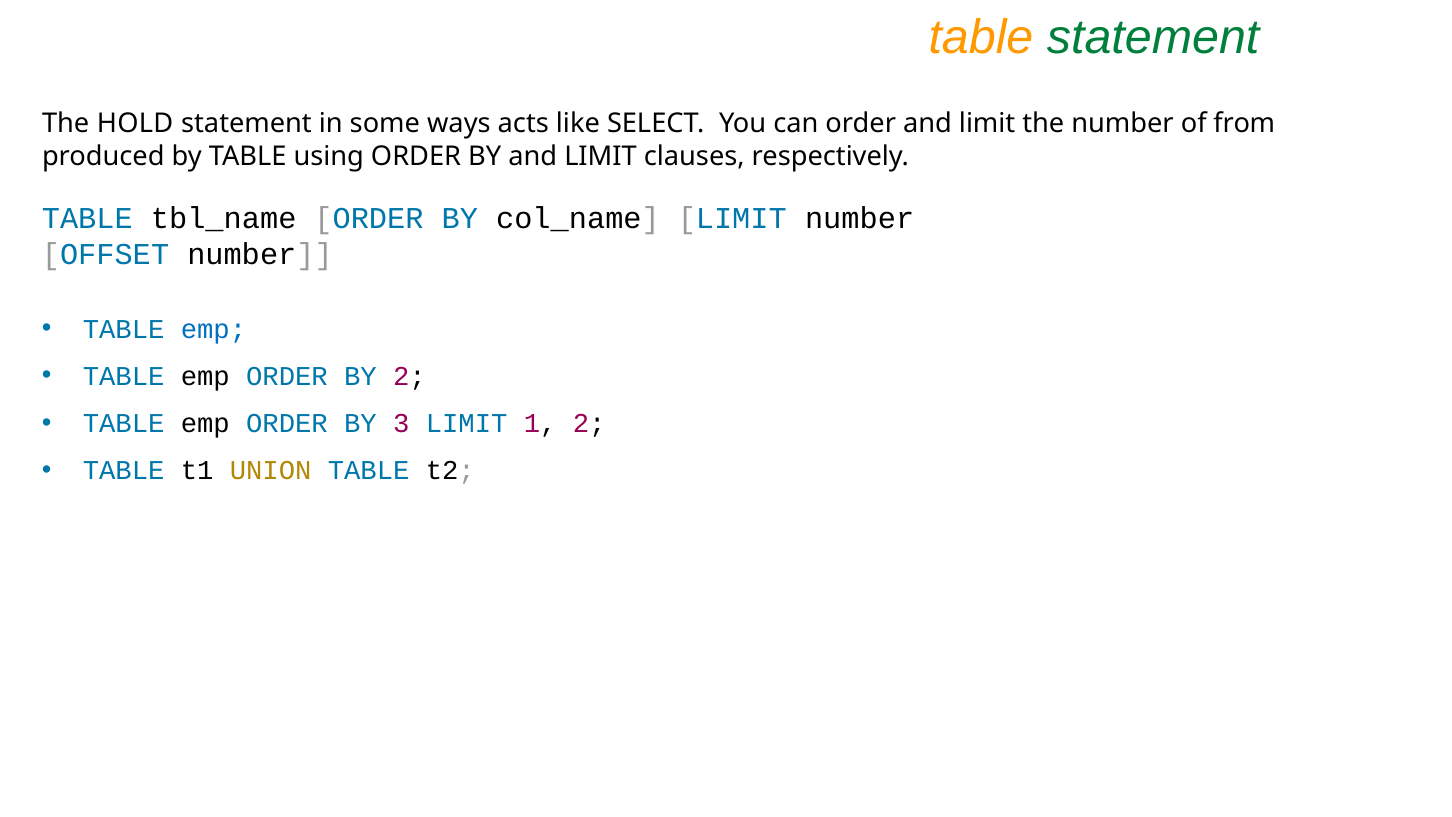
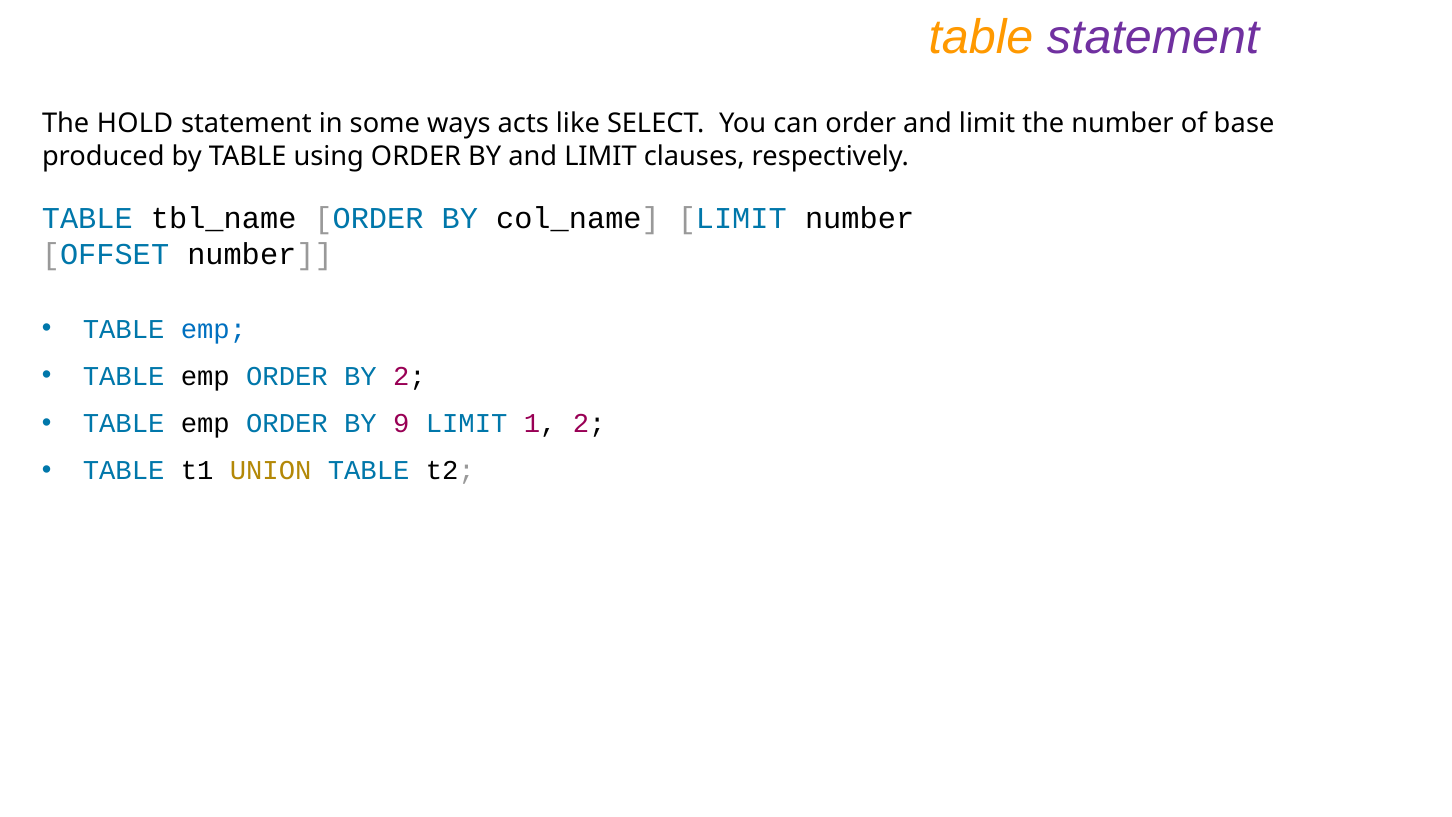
statement at (1153, 38) colour: green -> purple
from: from -> base
3: 3 -> 9
